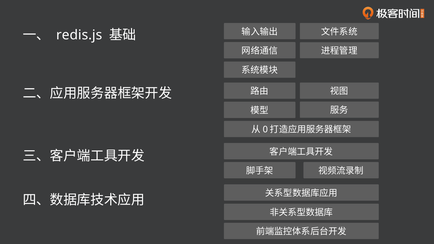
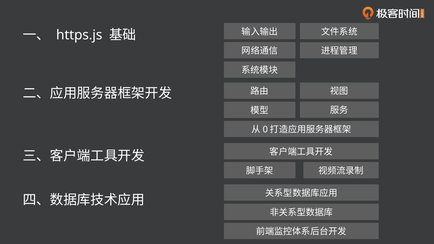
redis.js: redis.js -> https.js
